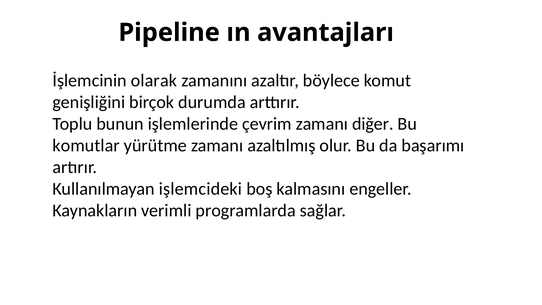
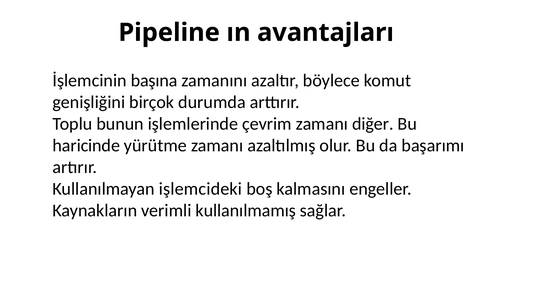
olarak: olarak -> başına
komutlar: komutlar -> haricinde
programlarda: programlarda -> kullanılmamış
